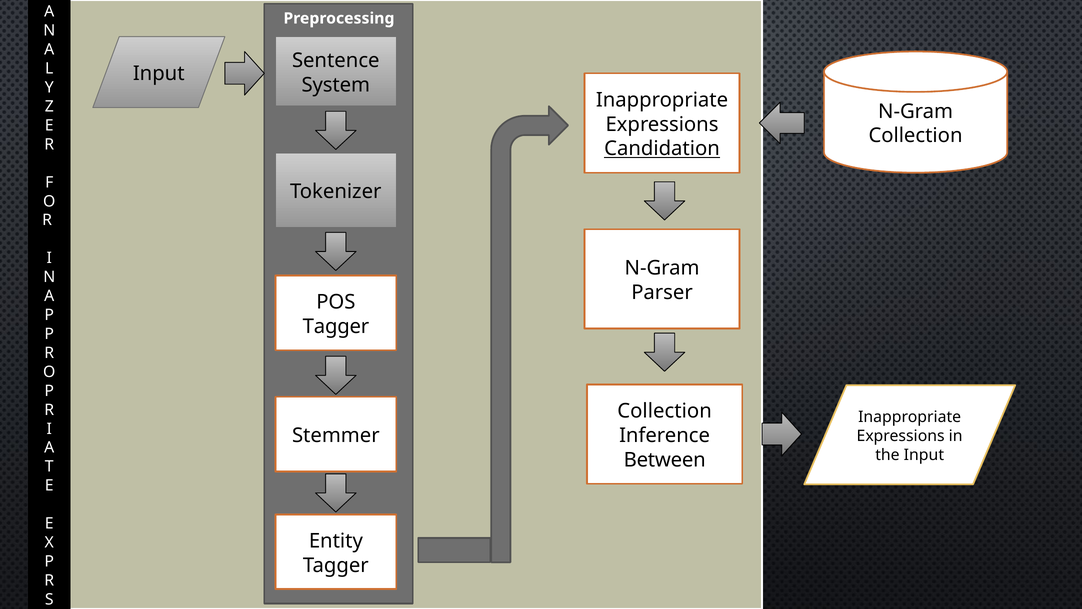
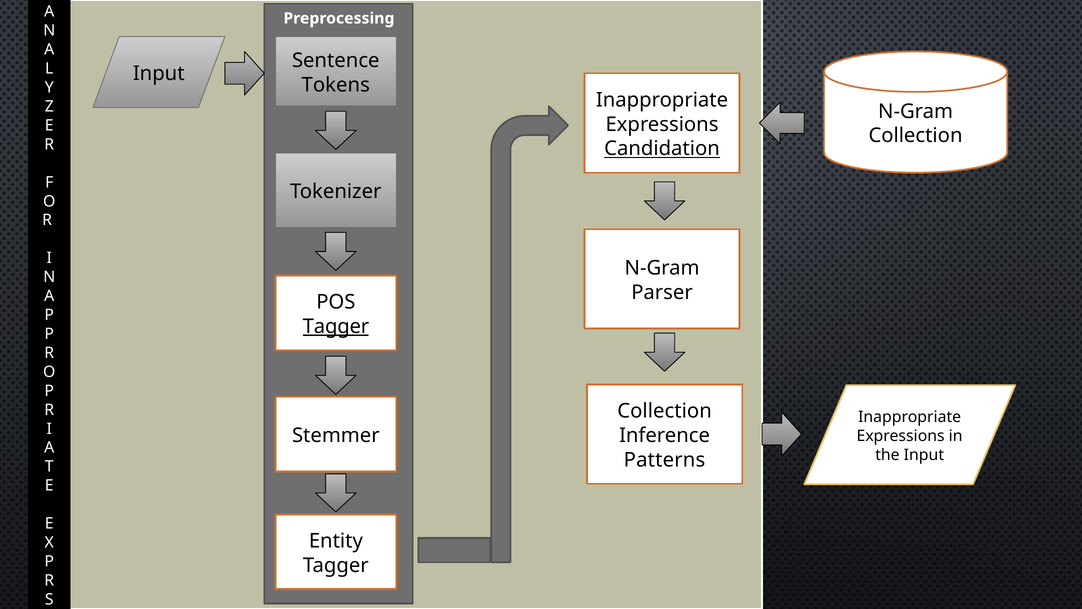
System: System -> Tokens
Tagger at (336, 326) underline: none -> present
Between: Between -> Patterns
